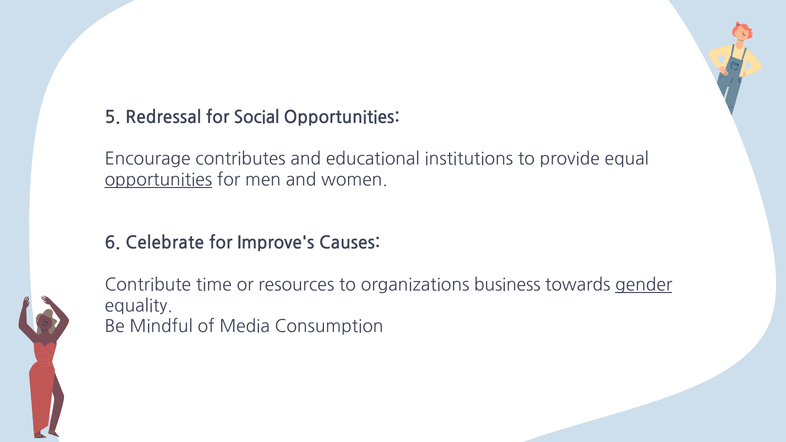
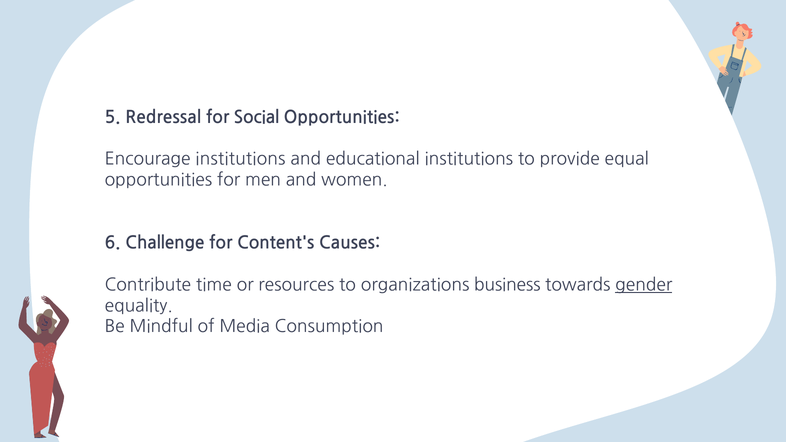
Encourage contributes: contributes -> institutions
opportunities at (158, 180) underline: present -> none
Celebrate: Celebrate -> Challenge
Improve's: Improve's -> Content's
